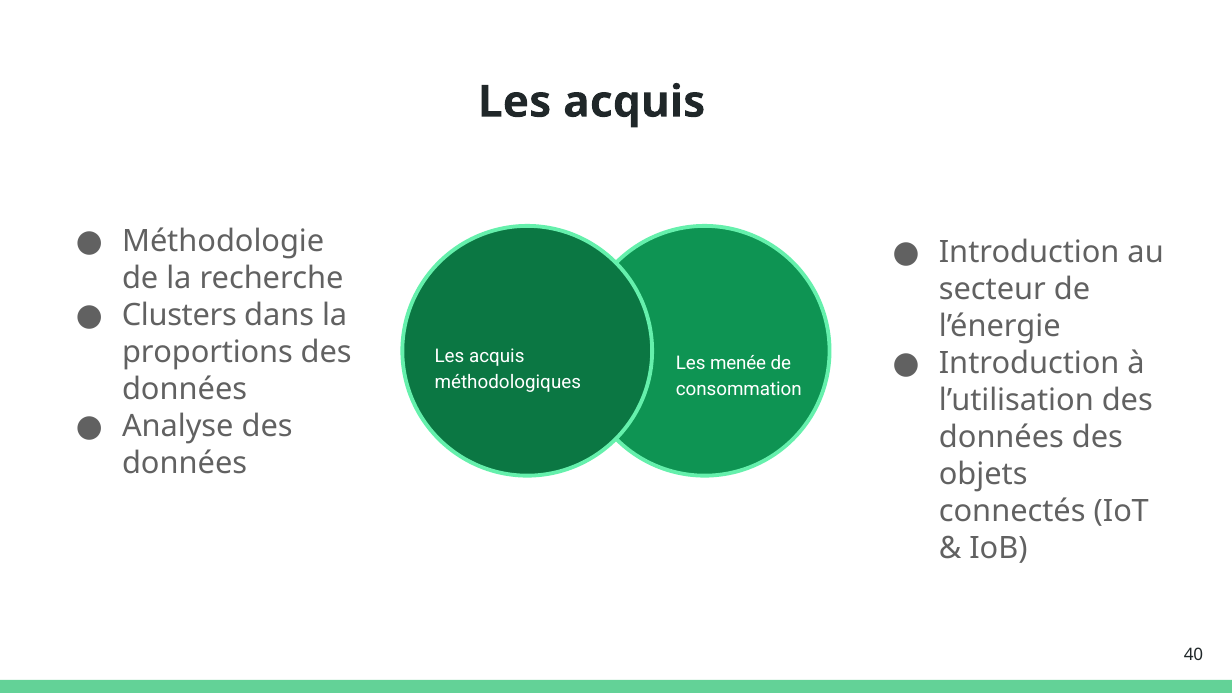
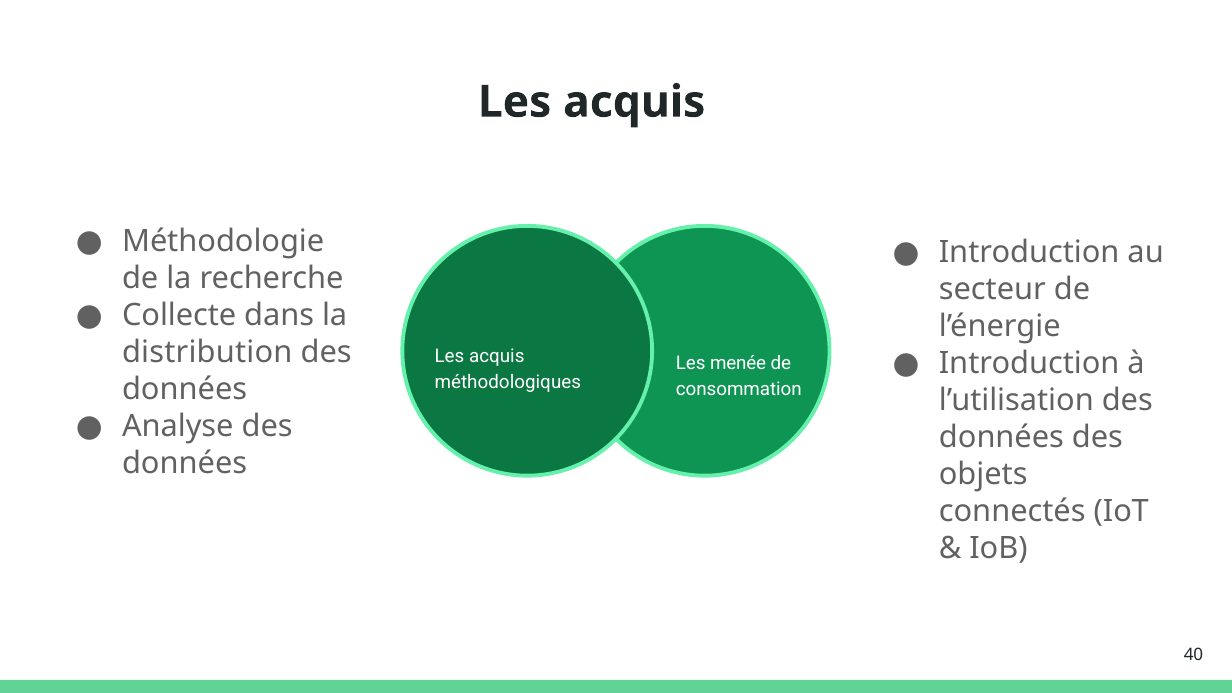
Clusters: Clusters -> Collecte
proportions: proportions -> distribution
